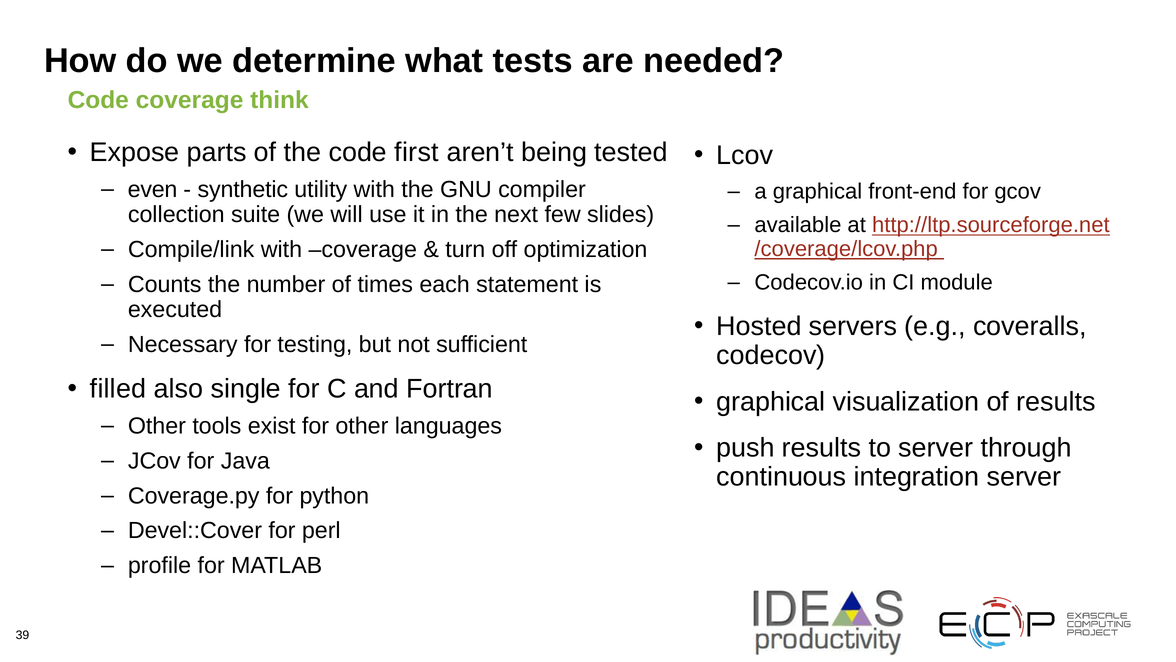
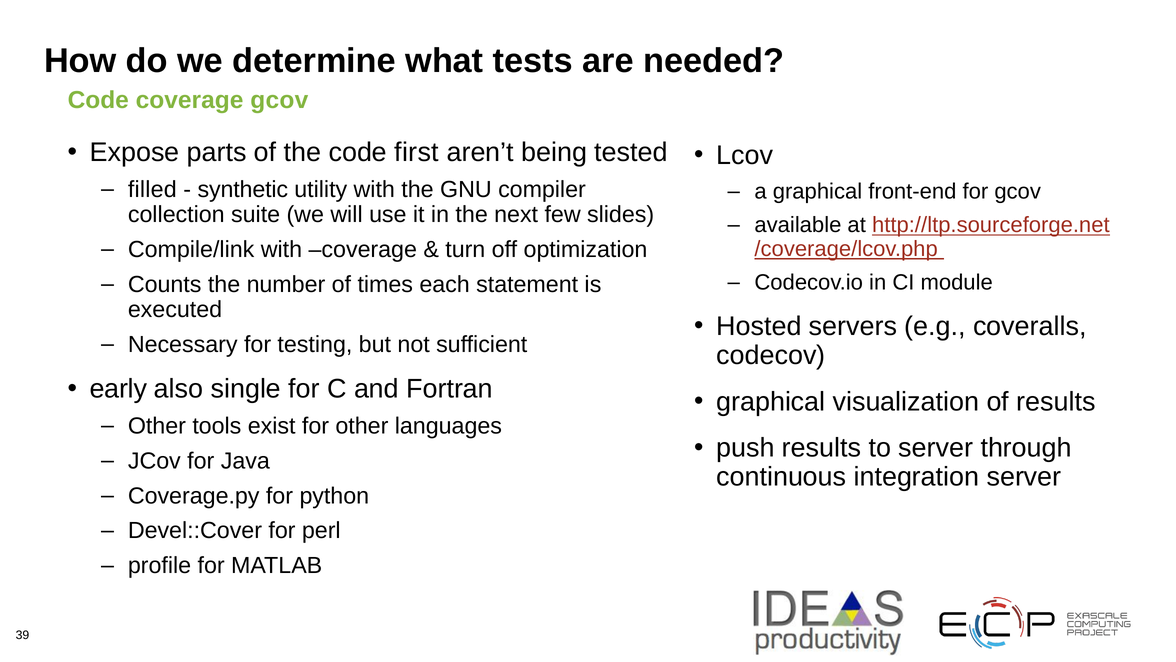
coverage think: think -> gcov
even: even -> filled
filled: filled -> early
